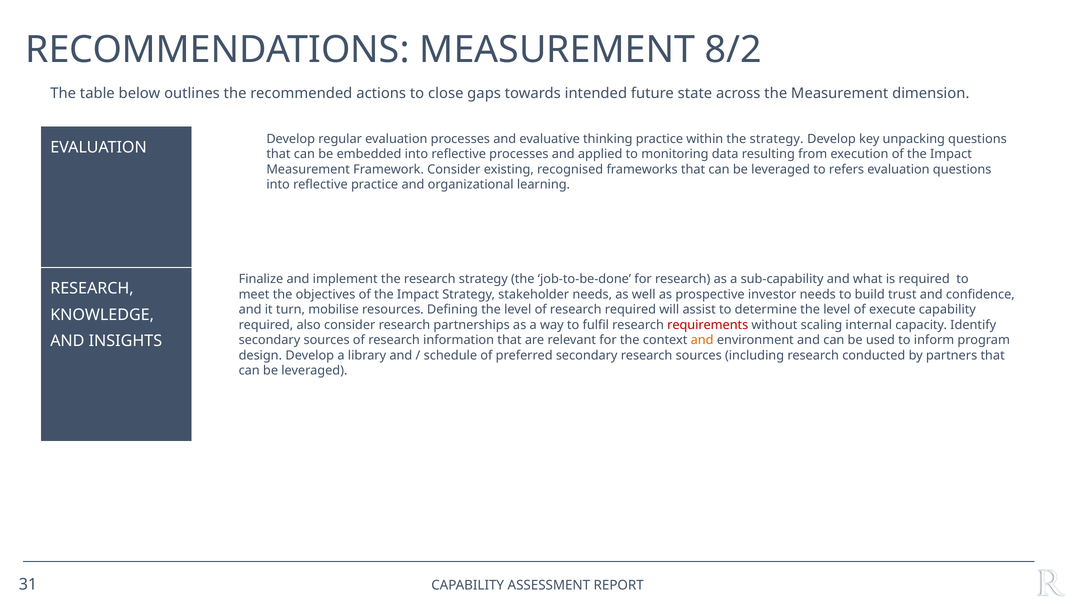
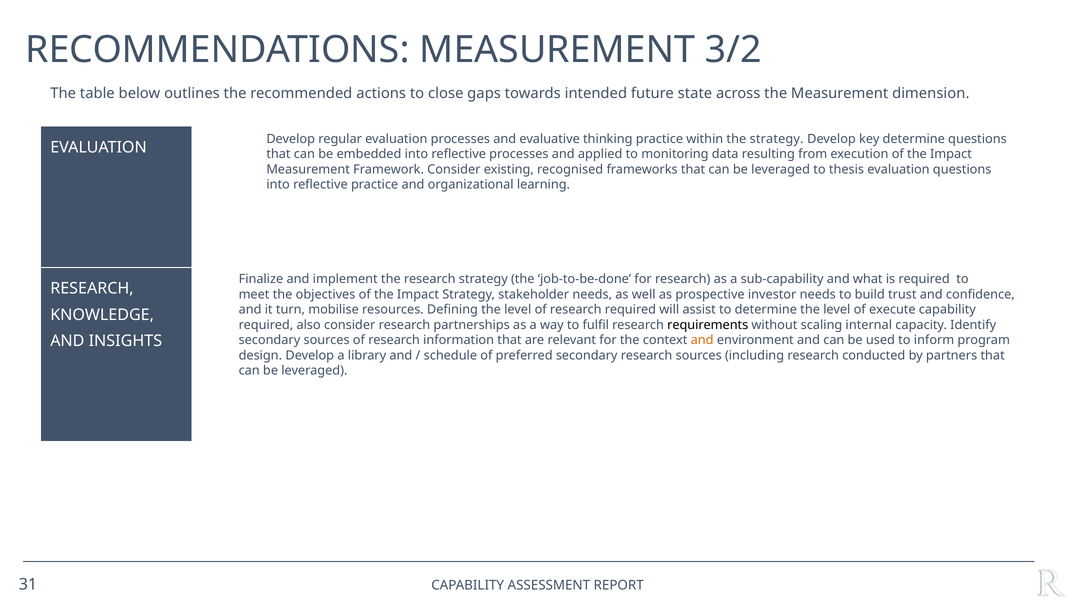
8/2: 8/2 -> 3/2
key unpacking: unpacking -> determine
refers: refers -> thesis
requirements colour: red -> black
